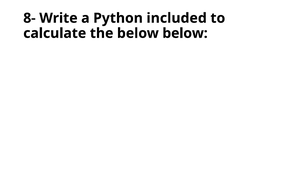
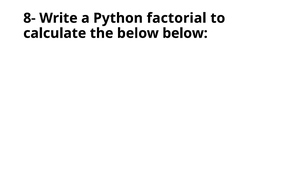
included: included -> factorial
